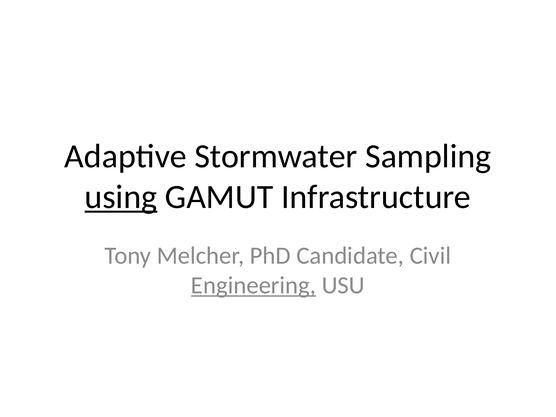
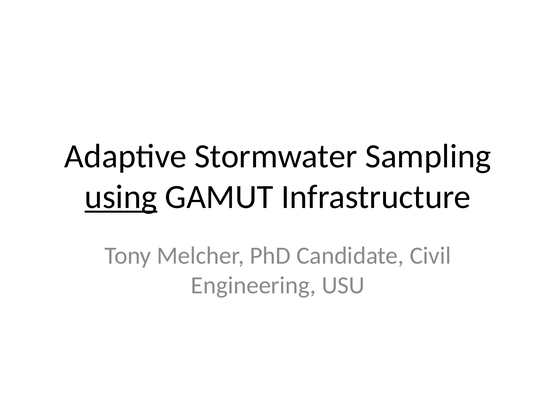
Engineering underline: present -> none
